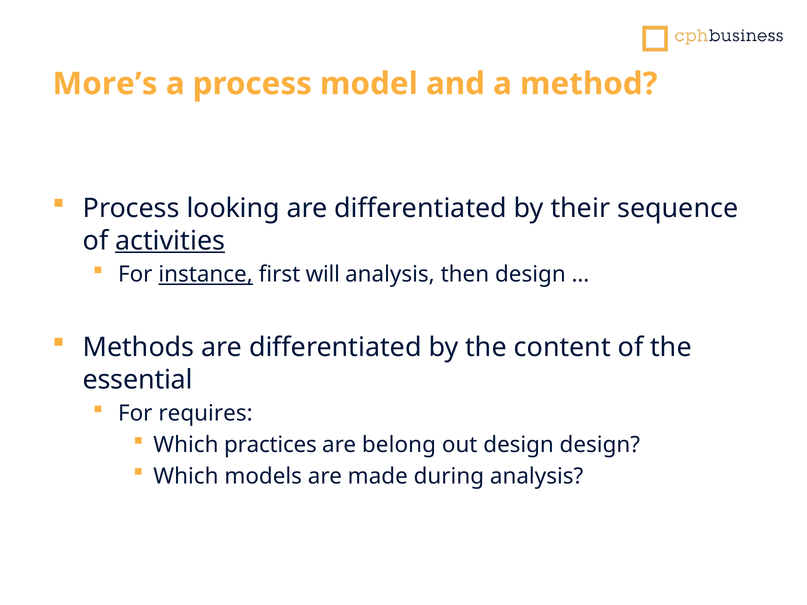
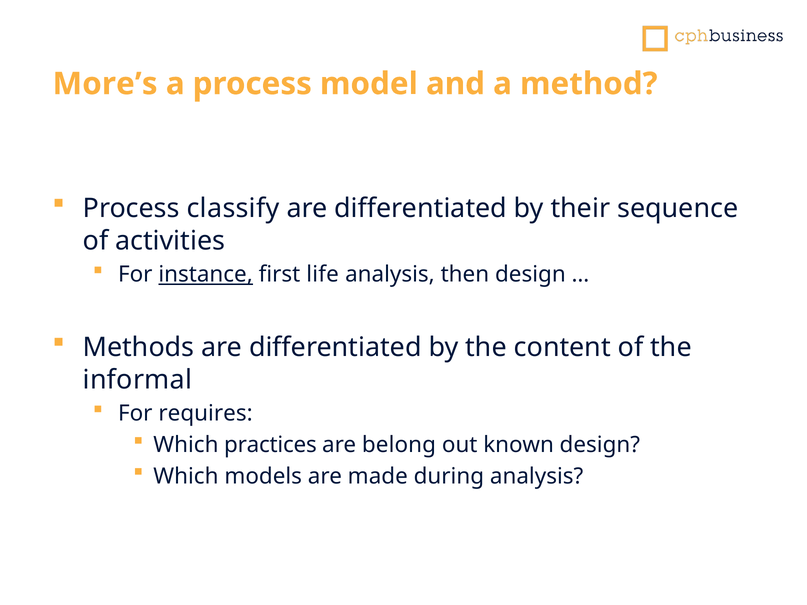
looking: looking -> classify
activities underline: present -> none
will: will -> life
essential: essential -> informal
out design: design -> known
